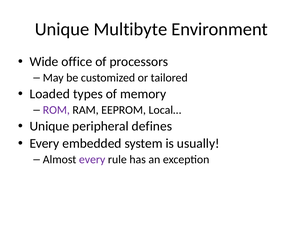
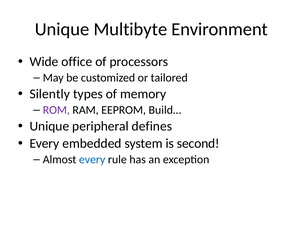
Loaded: Loaded -> Silently
Local…: Local… -> Build…
usually: usually -> second
every at (92, 160) colour: purple -> blue
